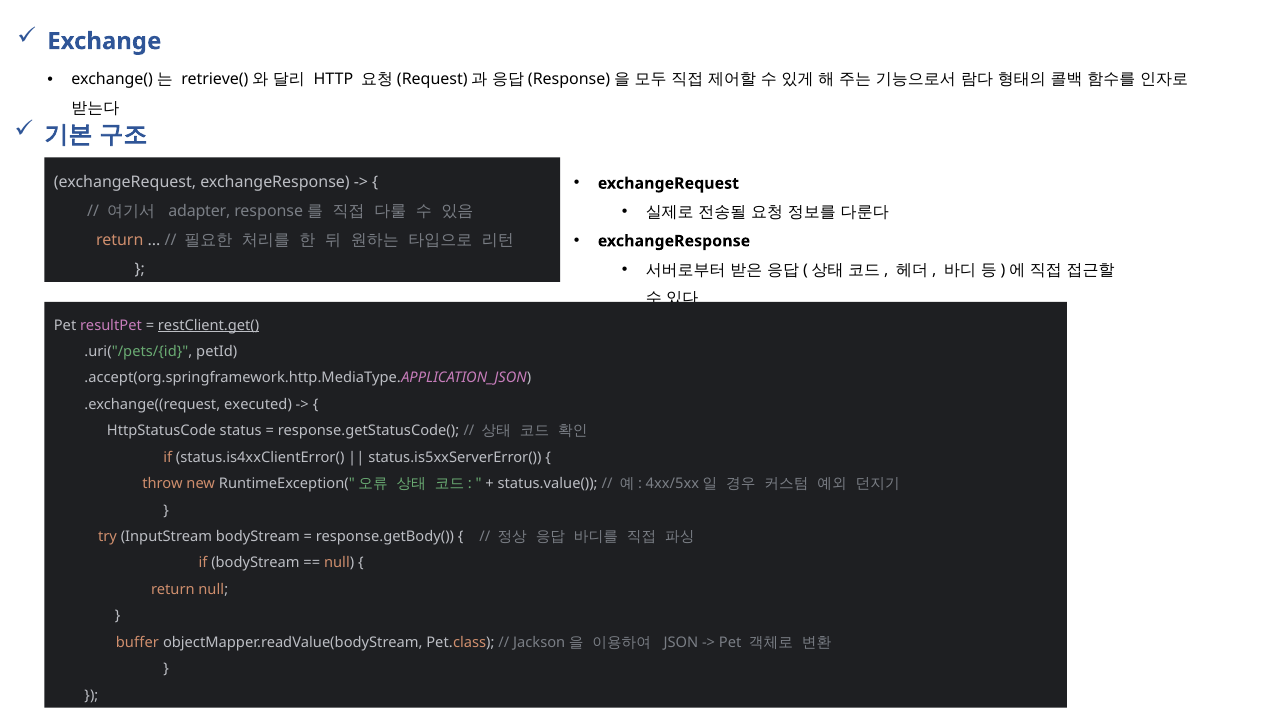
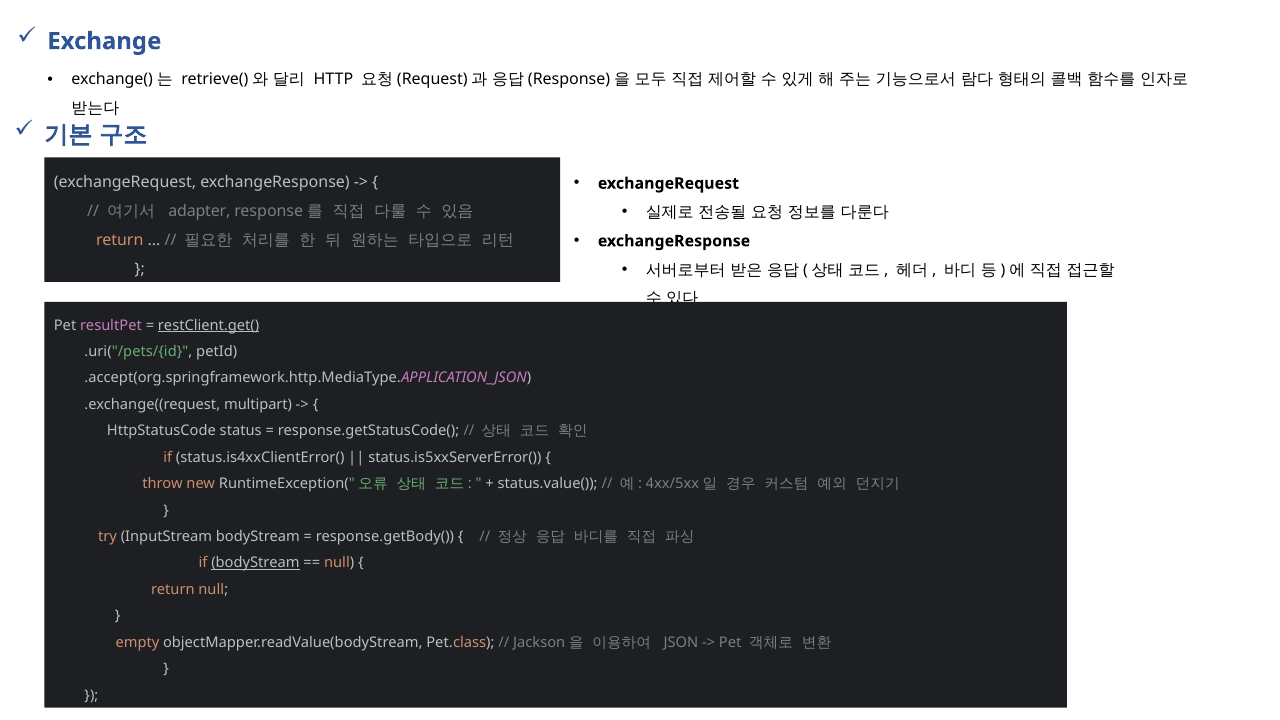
executed: executed -> multipart
bodyStream at (255, 563) underline: none -> present
buffer: buffer -> empty
